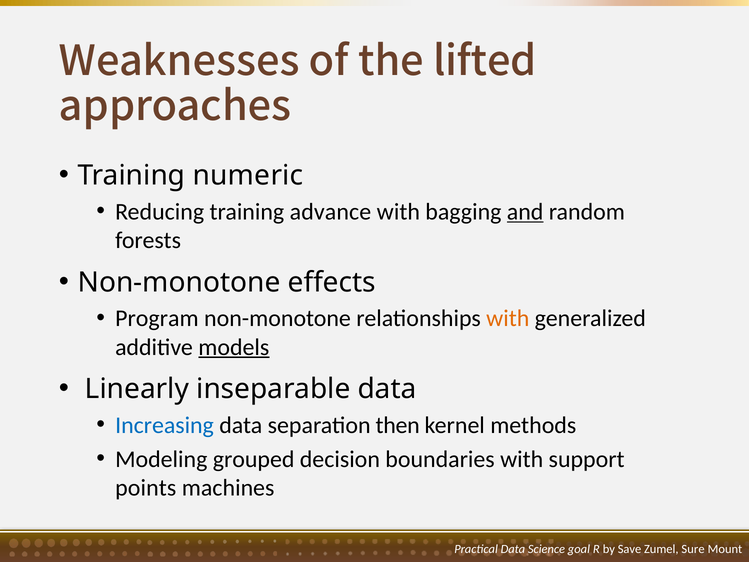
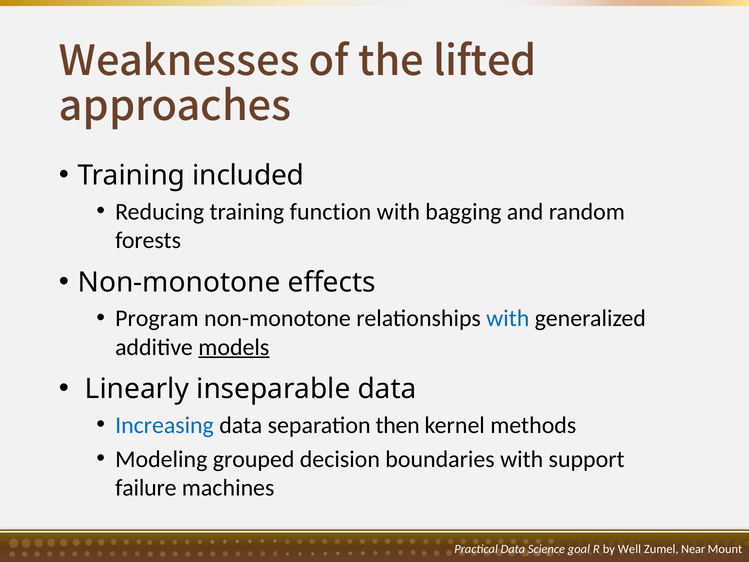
numeric: numeric -> included
advance: advance -> function
and underline: present -> none
with at (508, 318) colour: orange -> blue
points: points -> failure
Save: Save -> Well
Sure: Sure -> Near
